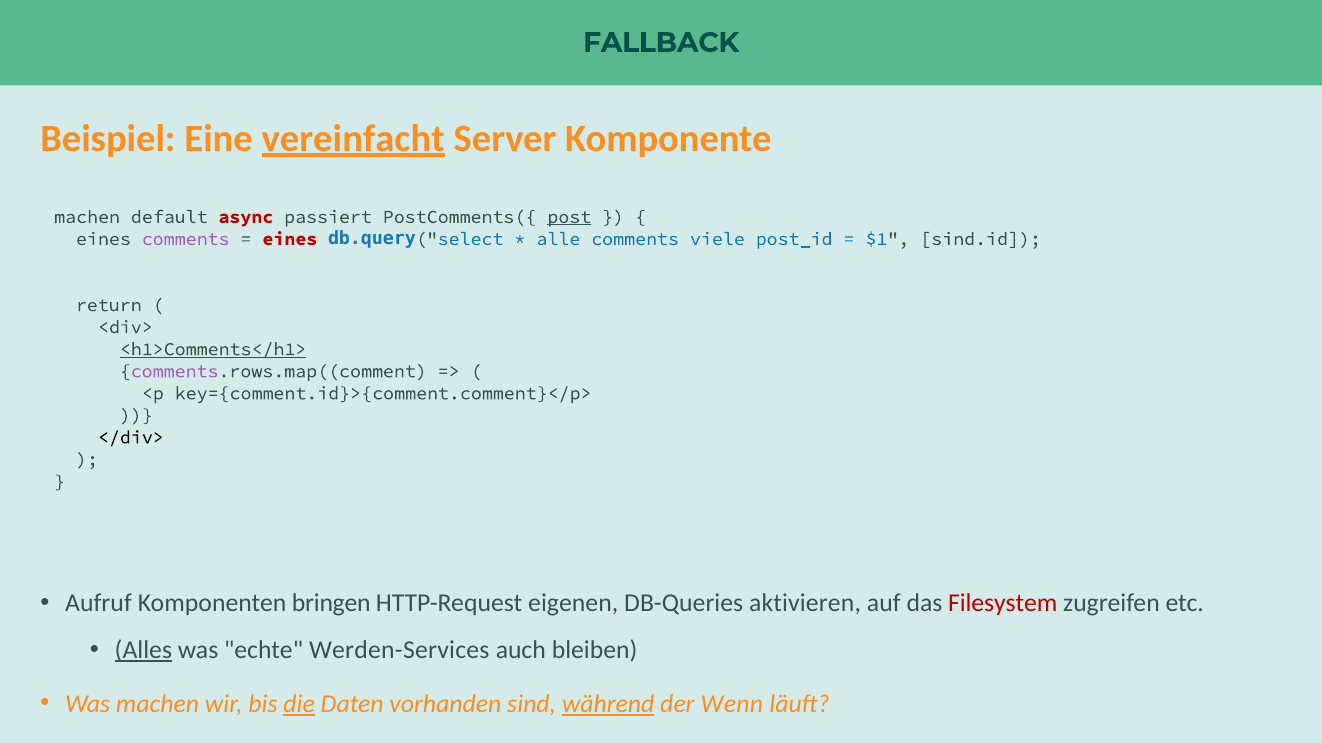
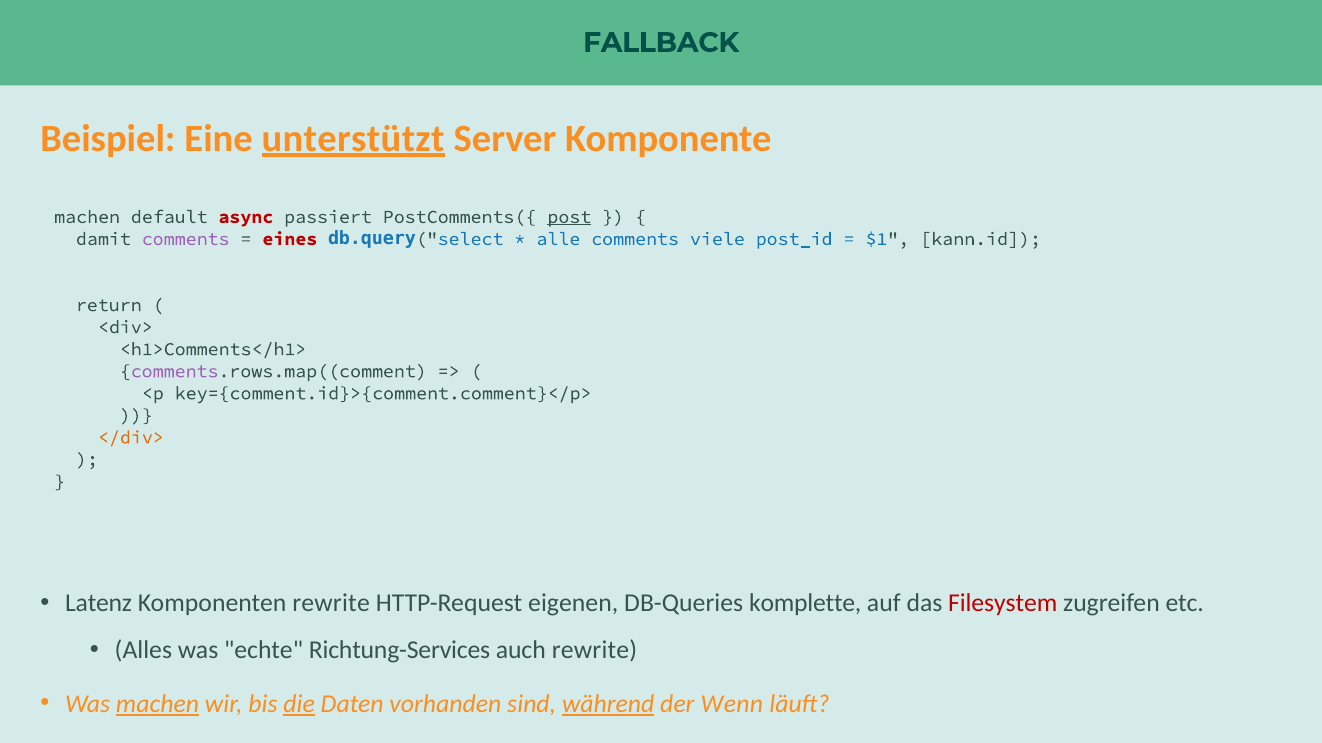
vereinfacht: vereinfacht -> unterstützt
eines at (103, 239): eines -> damit
sind.id: sind.id -> kann.id
<h1>Comments</h1> underline: present -> none
</div> colour: black -> orange
Aufruf: Aufruf -> Latenz
Komponenten bringen: bringen -> rewrite
aktivieren: aktivieren -> komplette
Alles underline: present -> none
Werden-Services: Werden-Services -> Richtung-Services
auch bleiben: bleiben -> rewrite
machen at (158, 704) underline: none -> present
